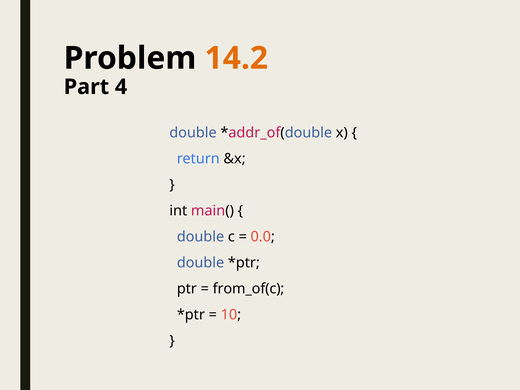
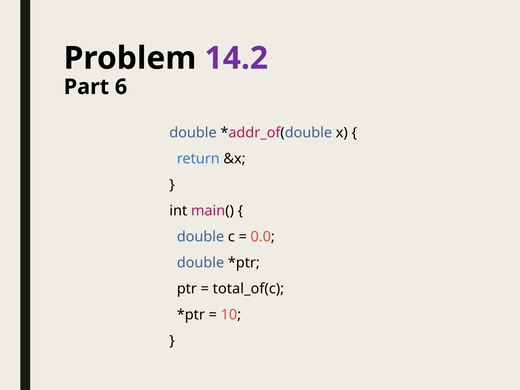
14.2 colour: orange -> purple
4: 4 -> 6
from_of(c: from_of(c -> total_of(c
